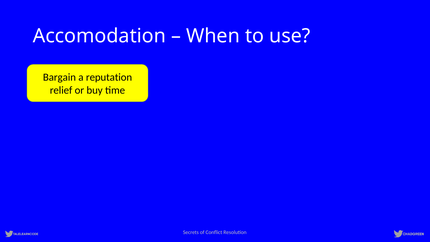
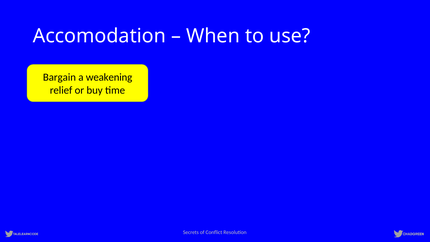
reputation: reputation -> weakening
